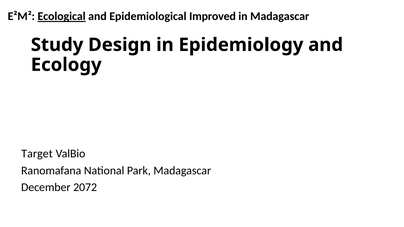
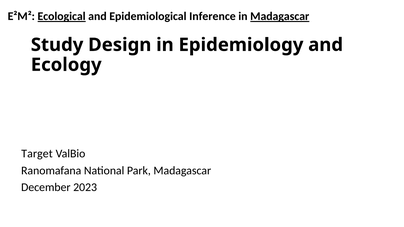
Improved: Improved -> Inference
Madagascar at (280, 16) underline: none -> present
2072: 2072 -> 2023
